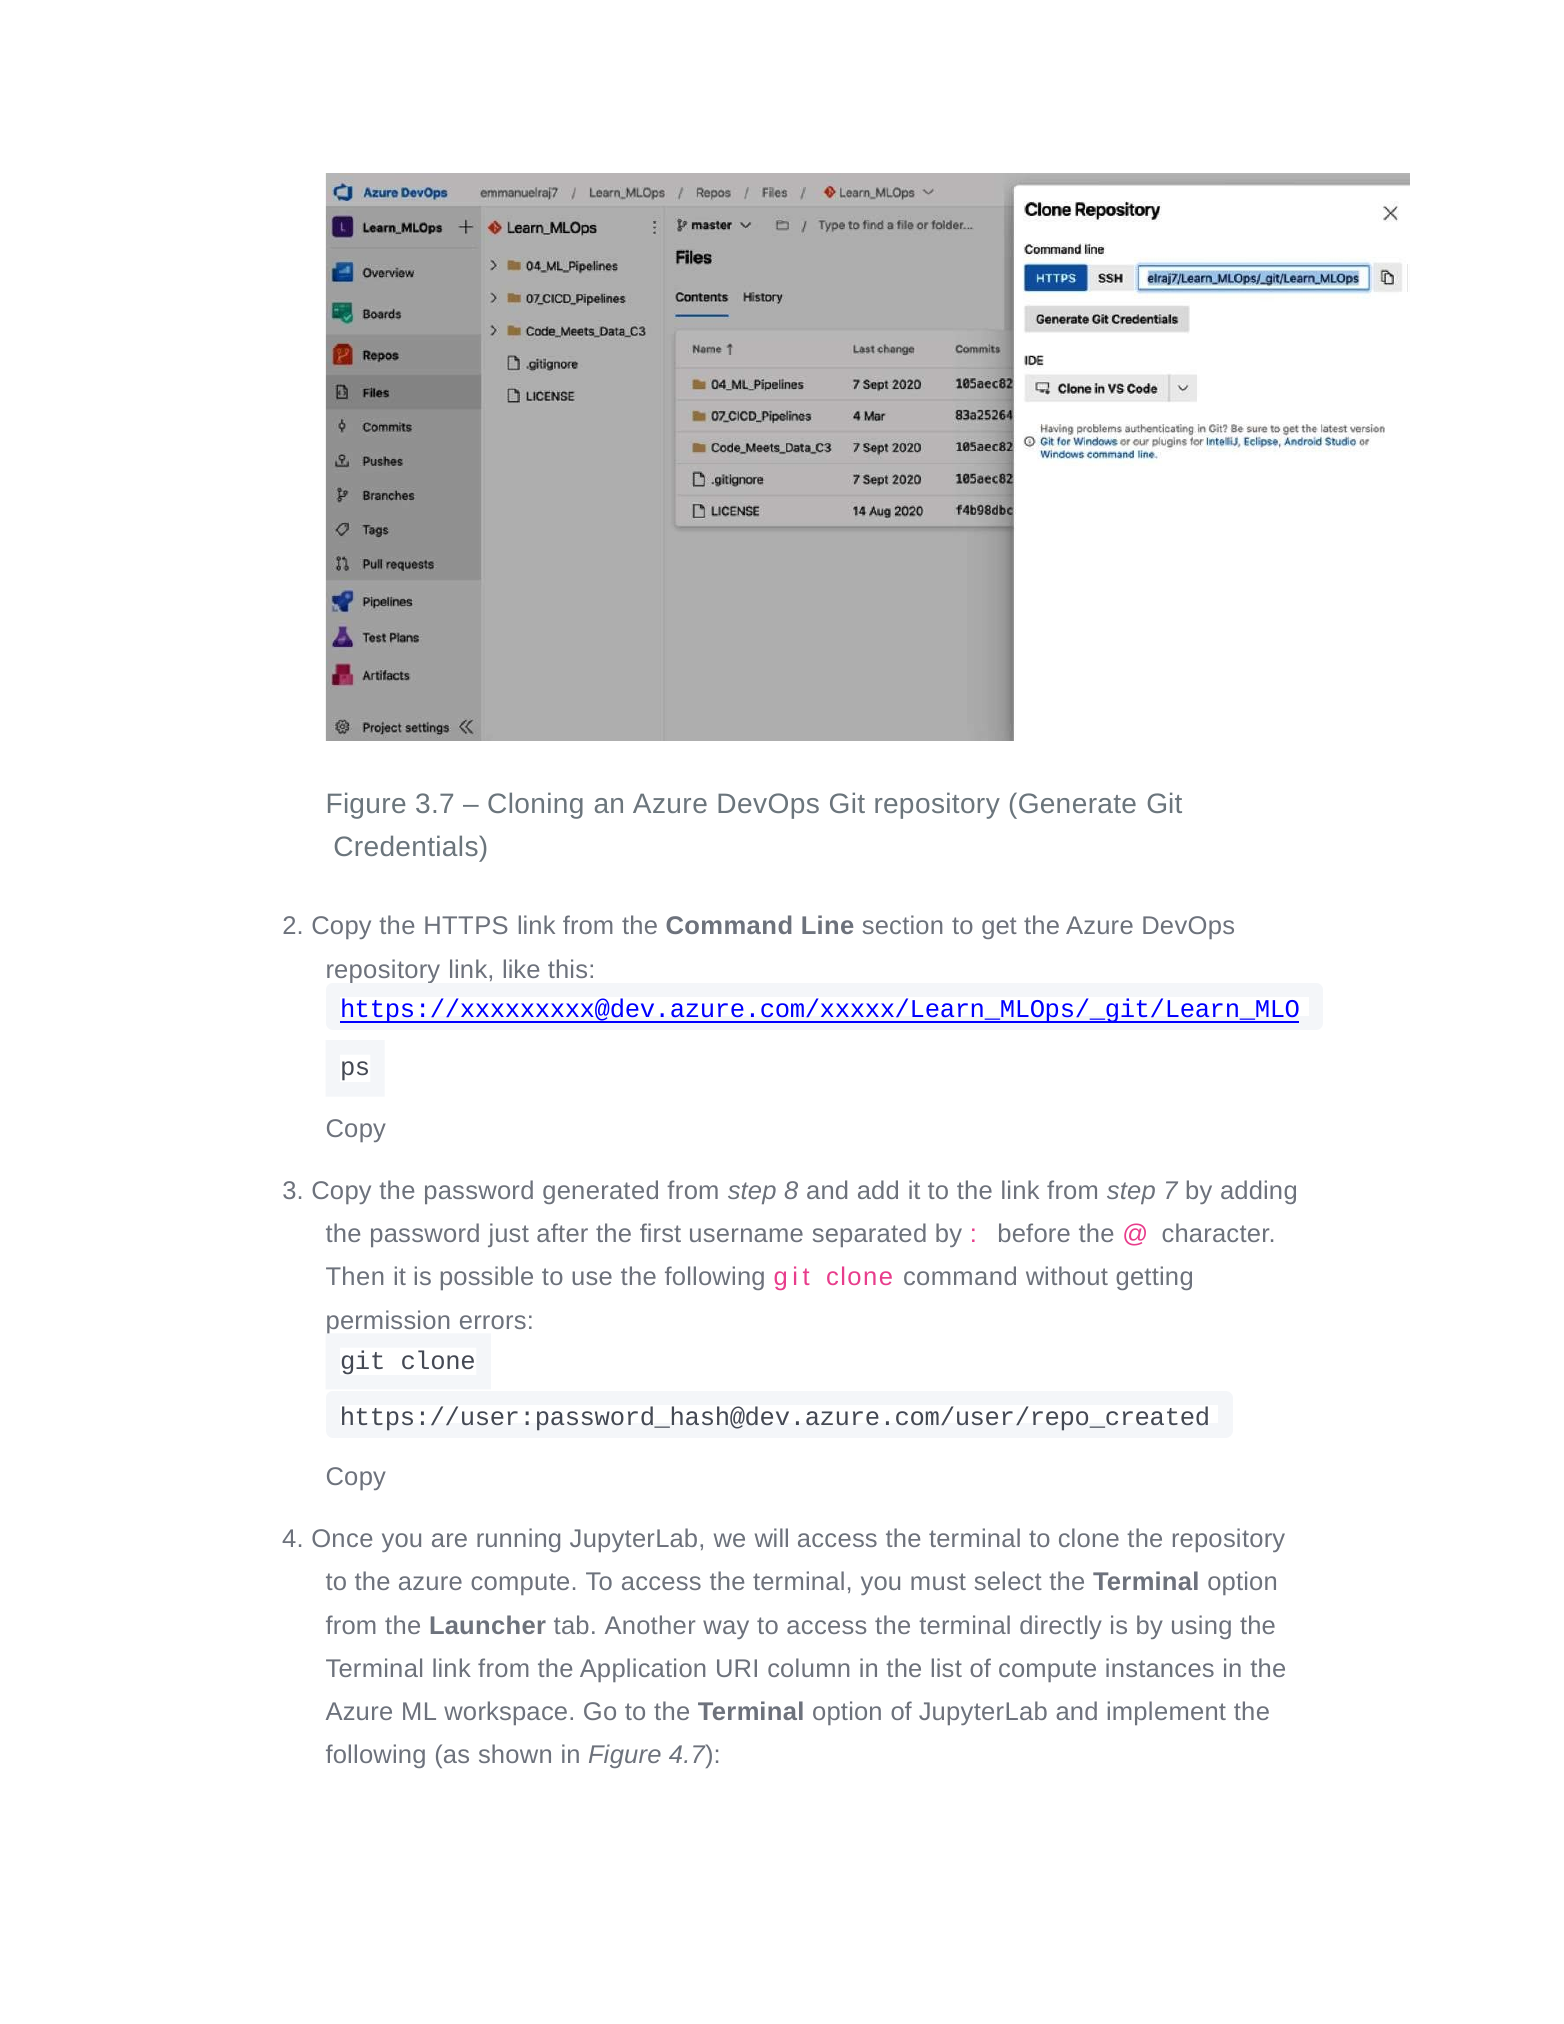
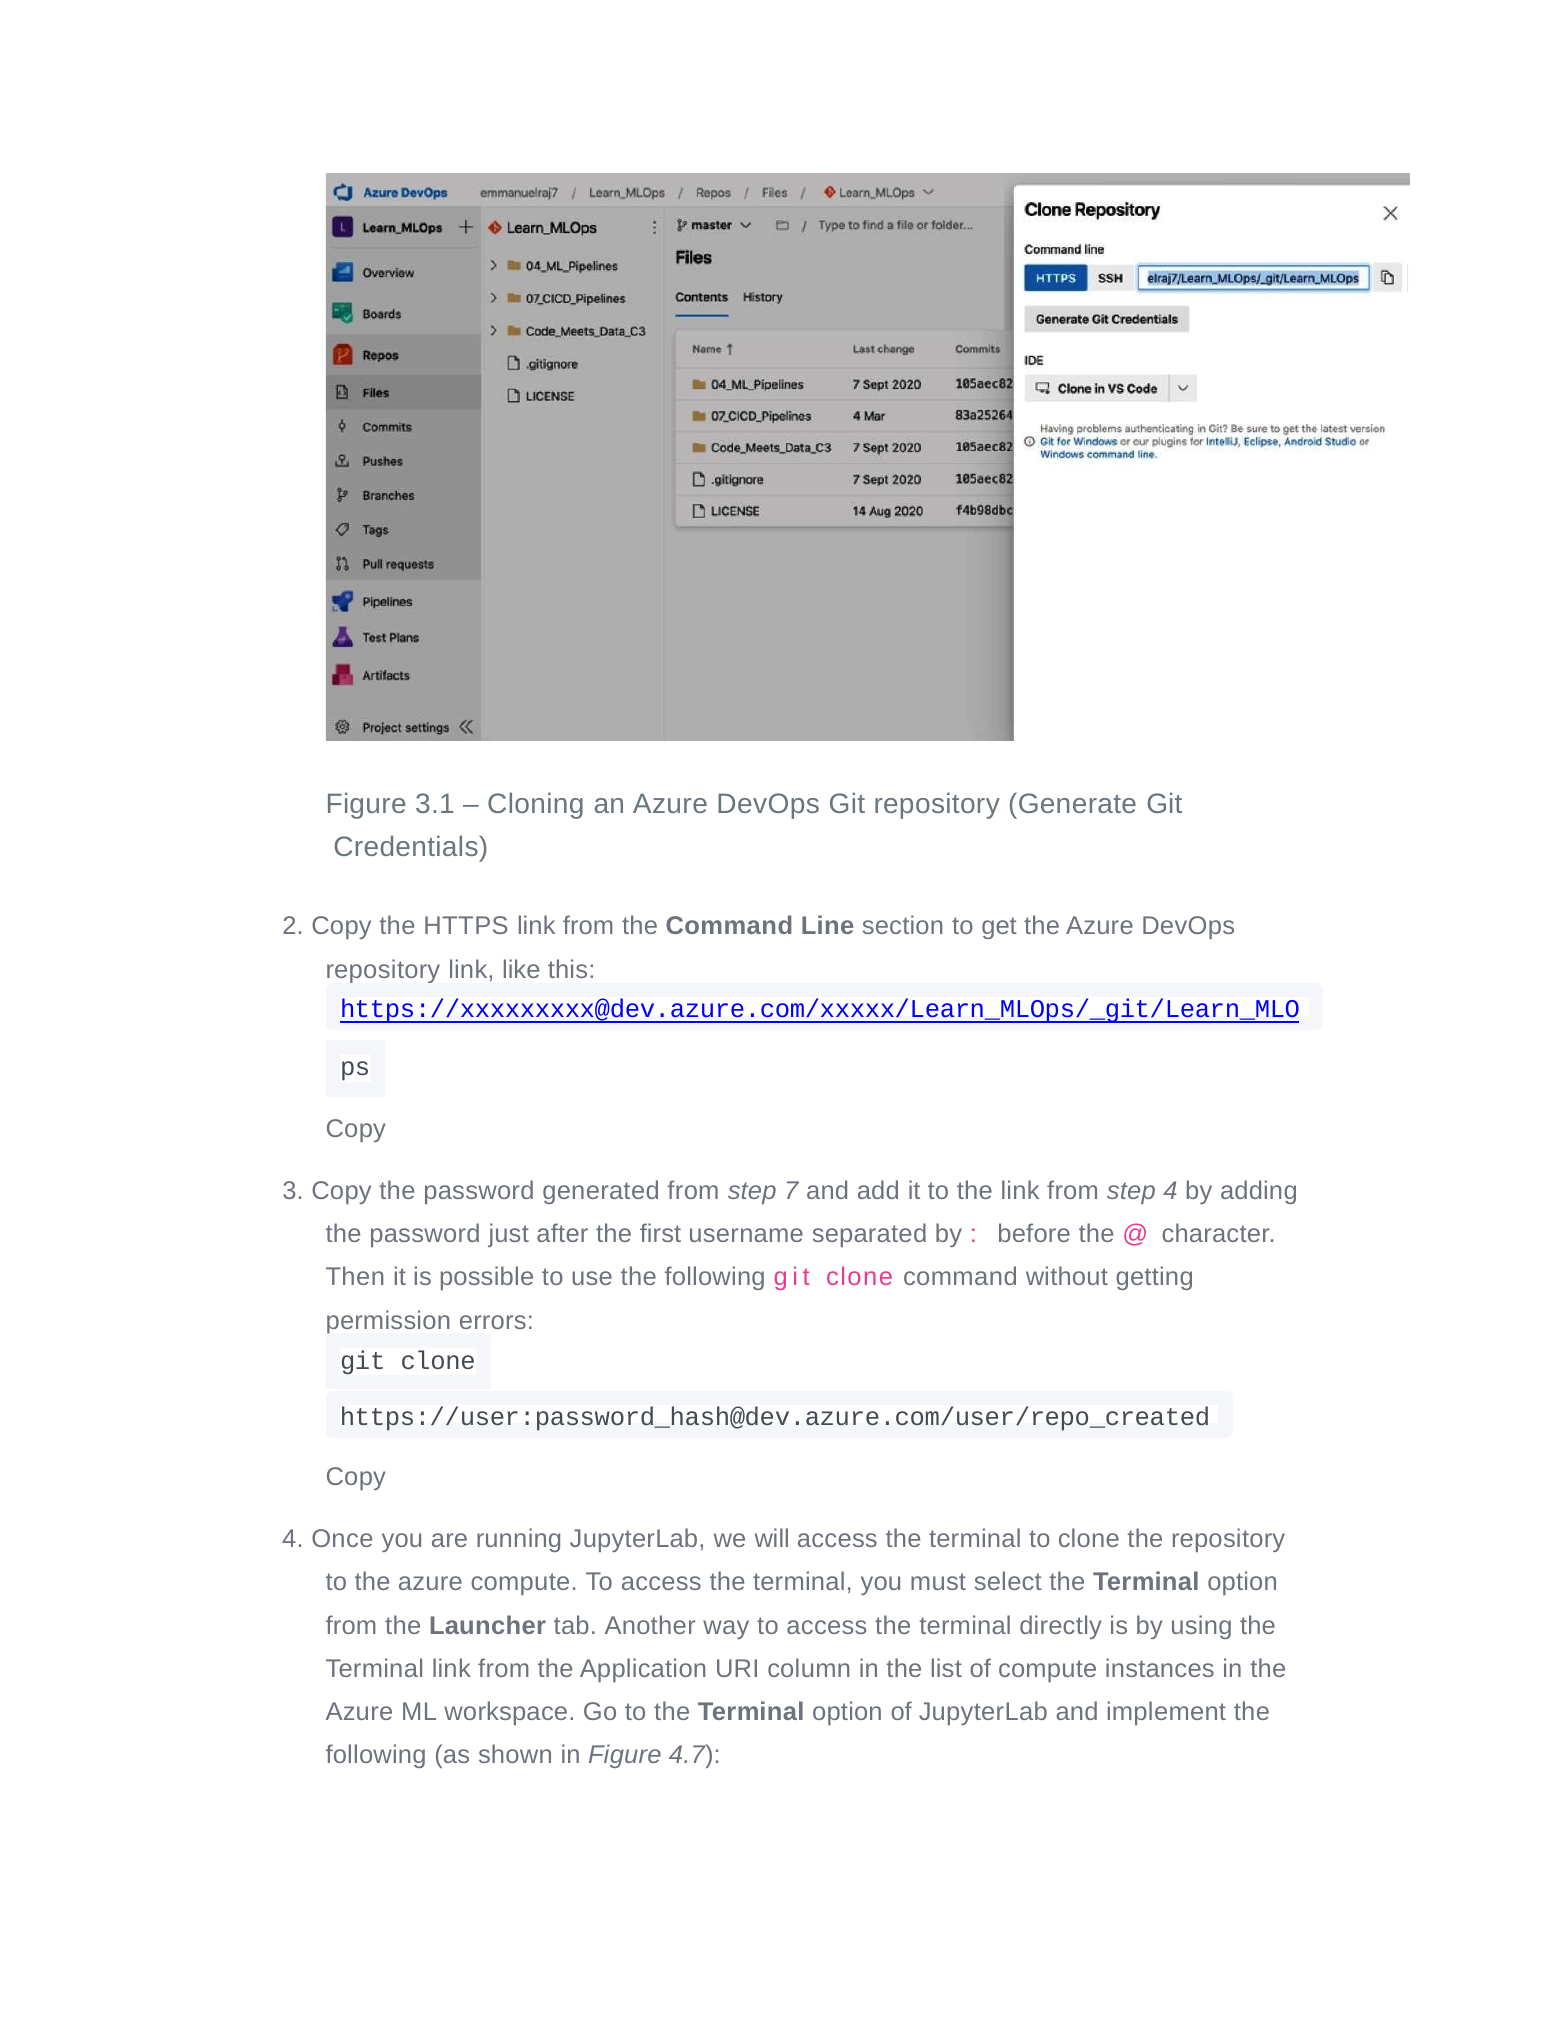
3.7: 3.7 -> 3.1
8: 8 -> 7
step 7: 7 -> 4
